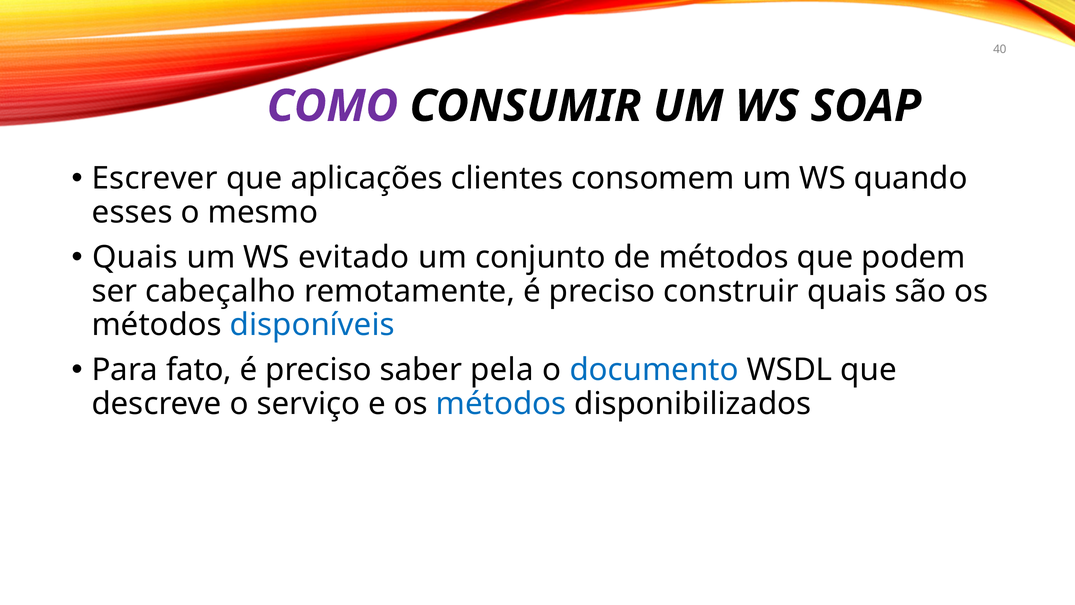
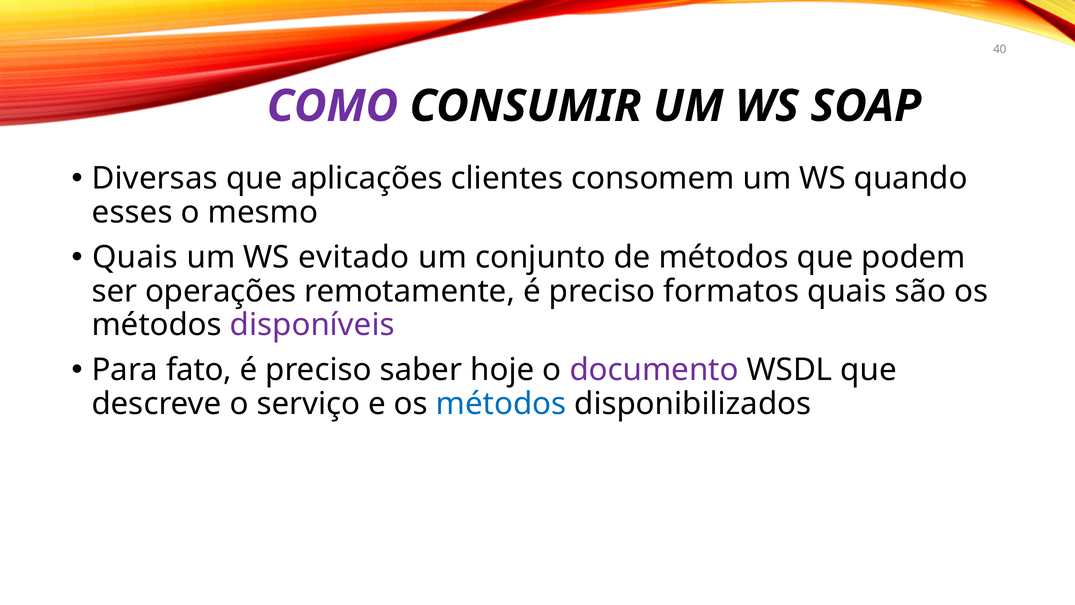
Escrever: Escrever -> Diversas
cabeçalho: cabeçalho -> operações
construir: construir -> formatos
disponíveis colour: blue -> purple
pela: pela -> hoje
documento colour: blue -> purple
